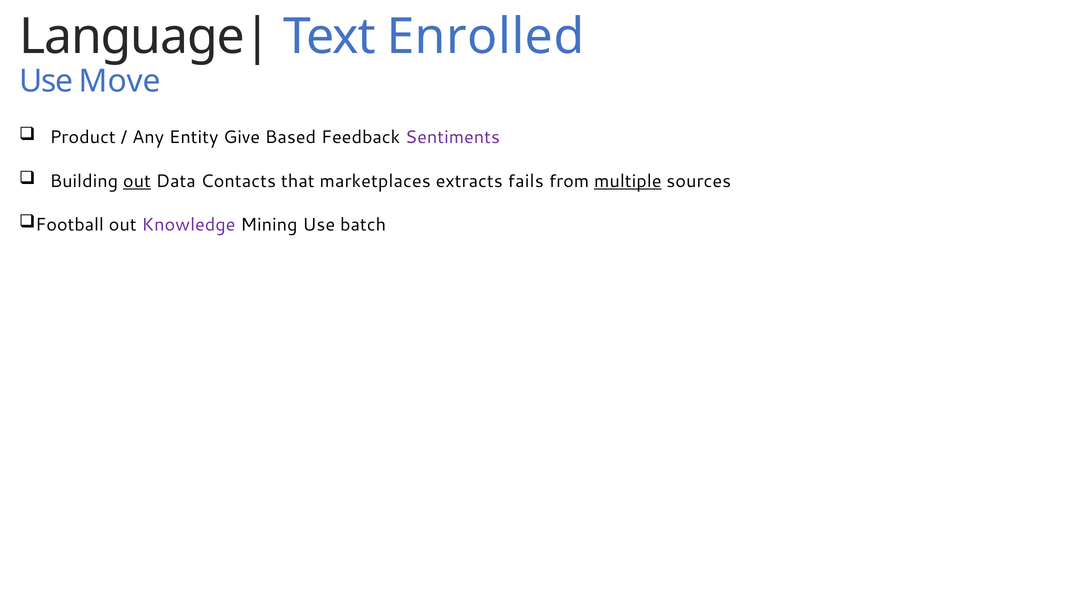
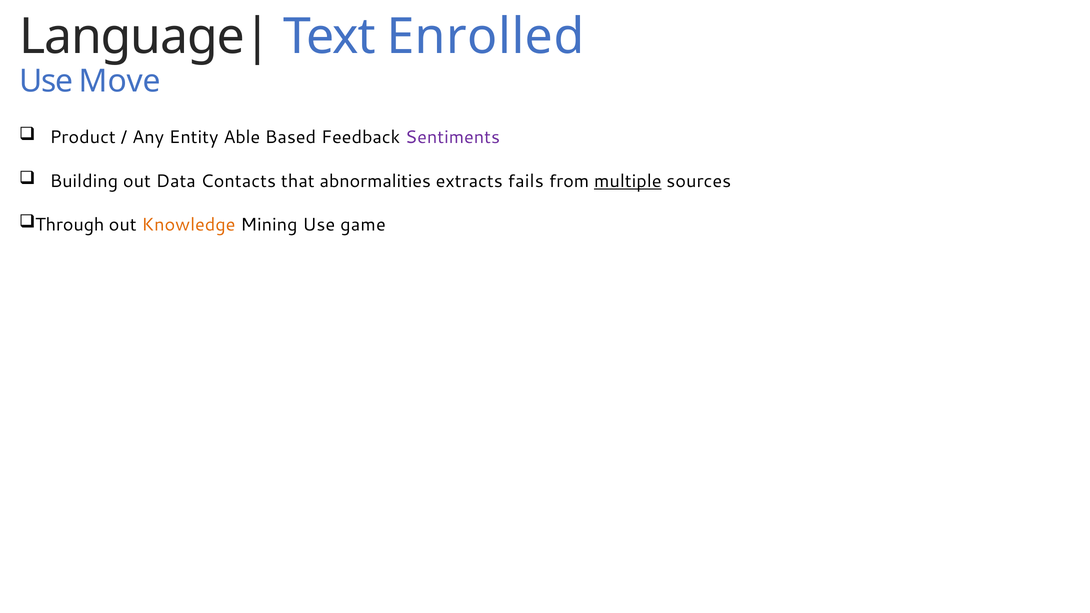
Give: Give -> Able
out at (137, 181) underline: present -> none
marketplaces: marketplaces -> abnormalities
Football: Football -> Through
Knowledge colour: purple -> orange
batch: batch -> game
